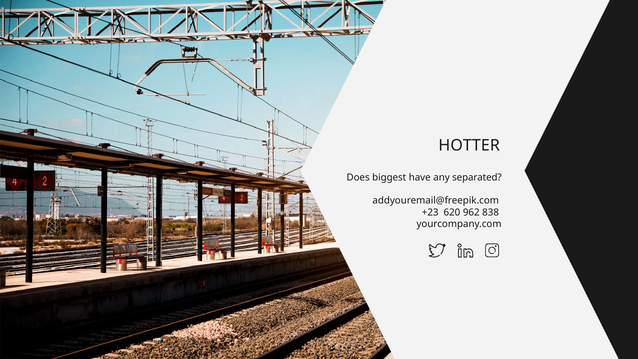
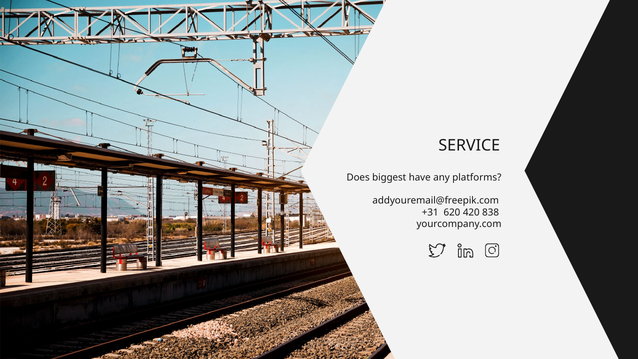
HOTTER: HOTTER -> SERVICE
separated: separated -> platforms
+23: +23 -> +31
962: 962 -> 420
